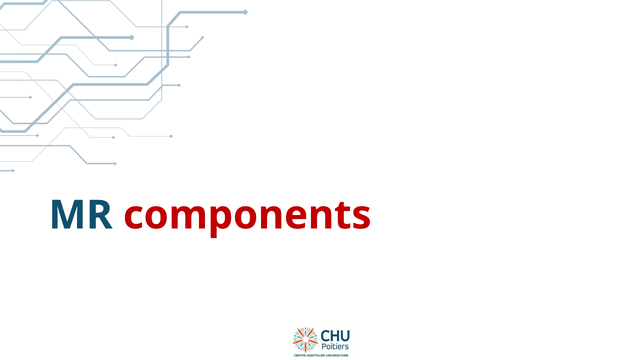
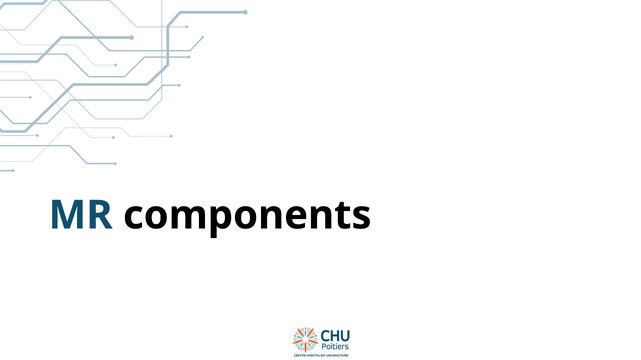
components colour: red -> black
